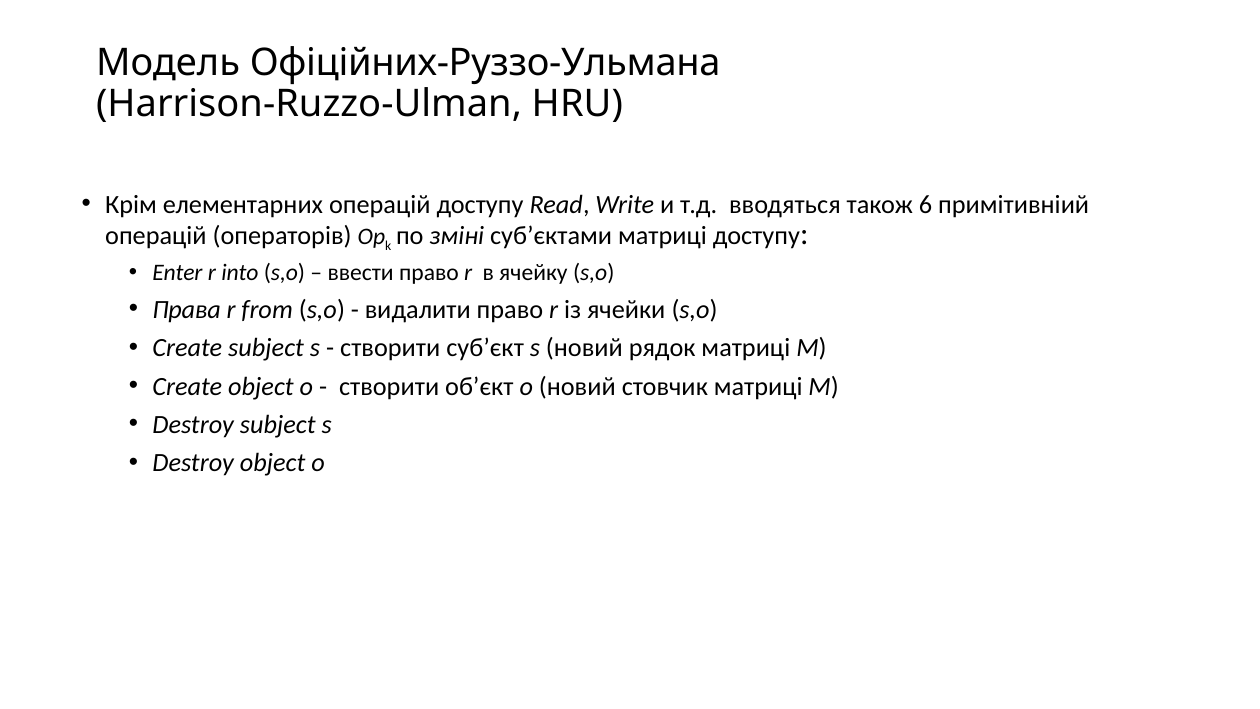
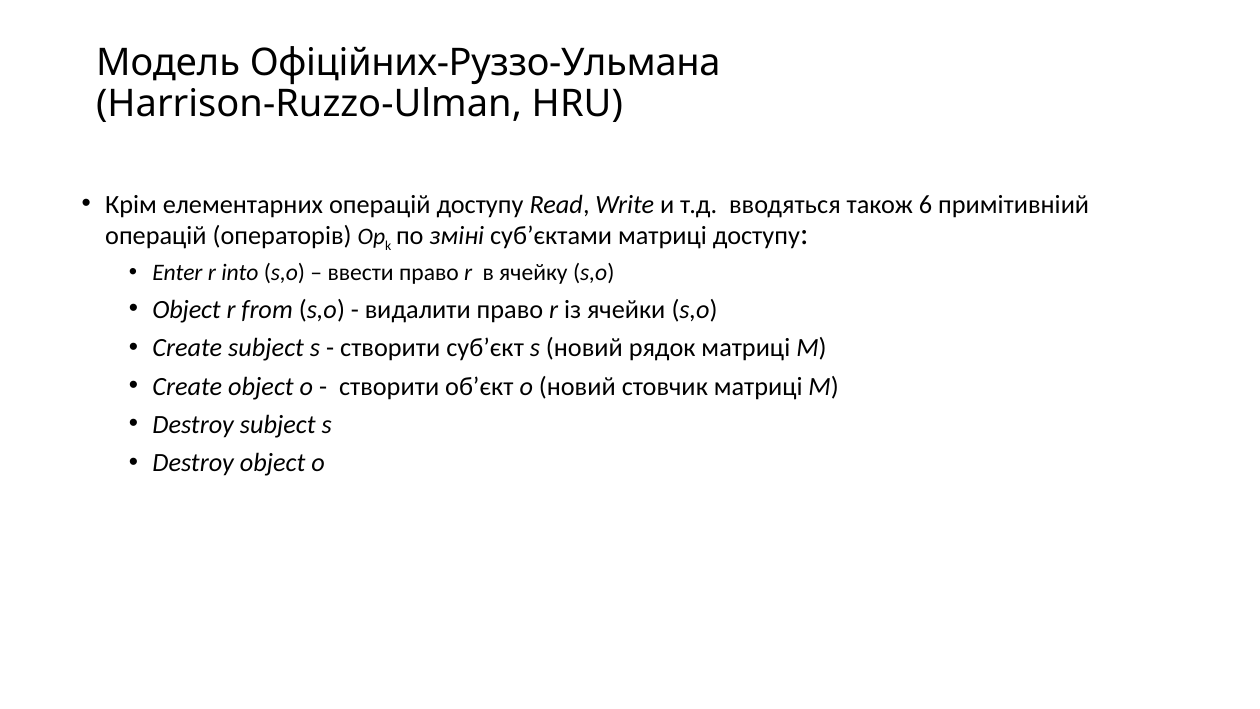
Права at (187, 310): Права -> Object
